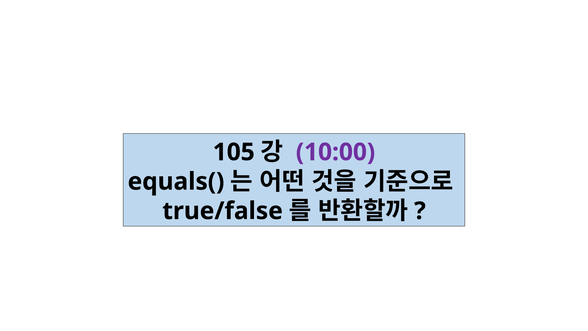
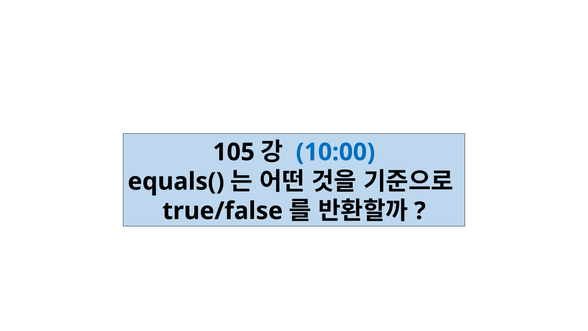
10:00 colour: purple -> blue
